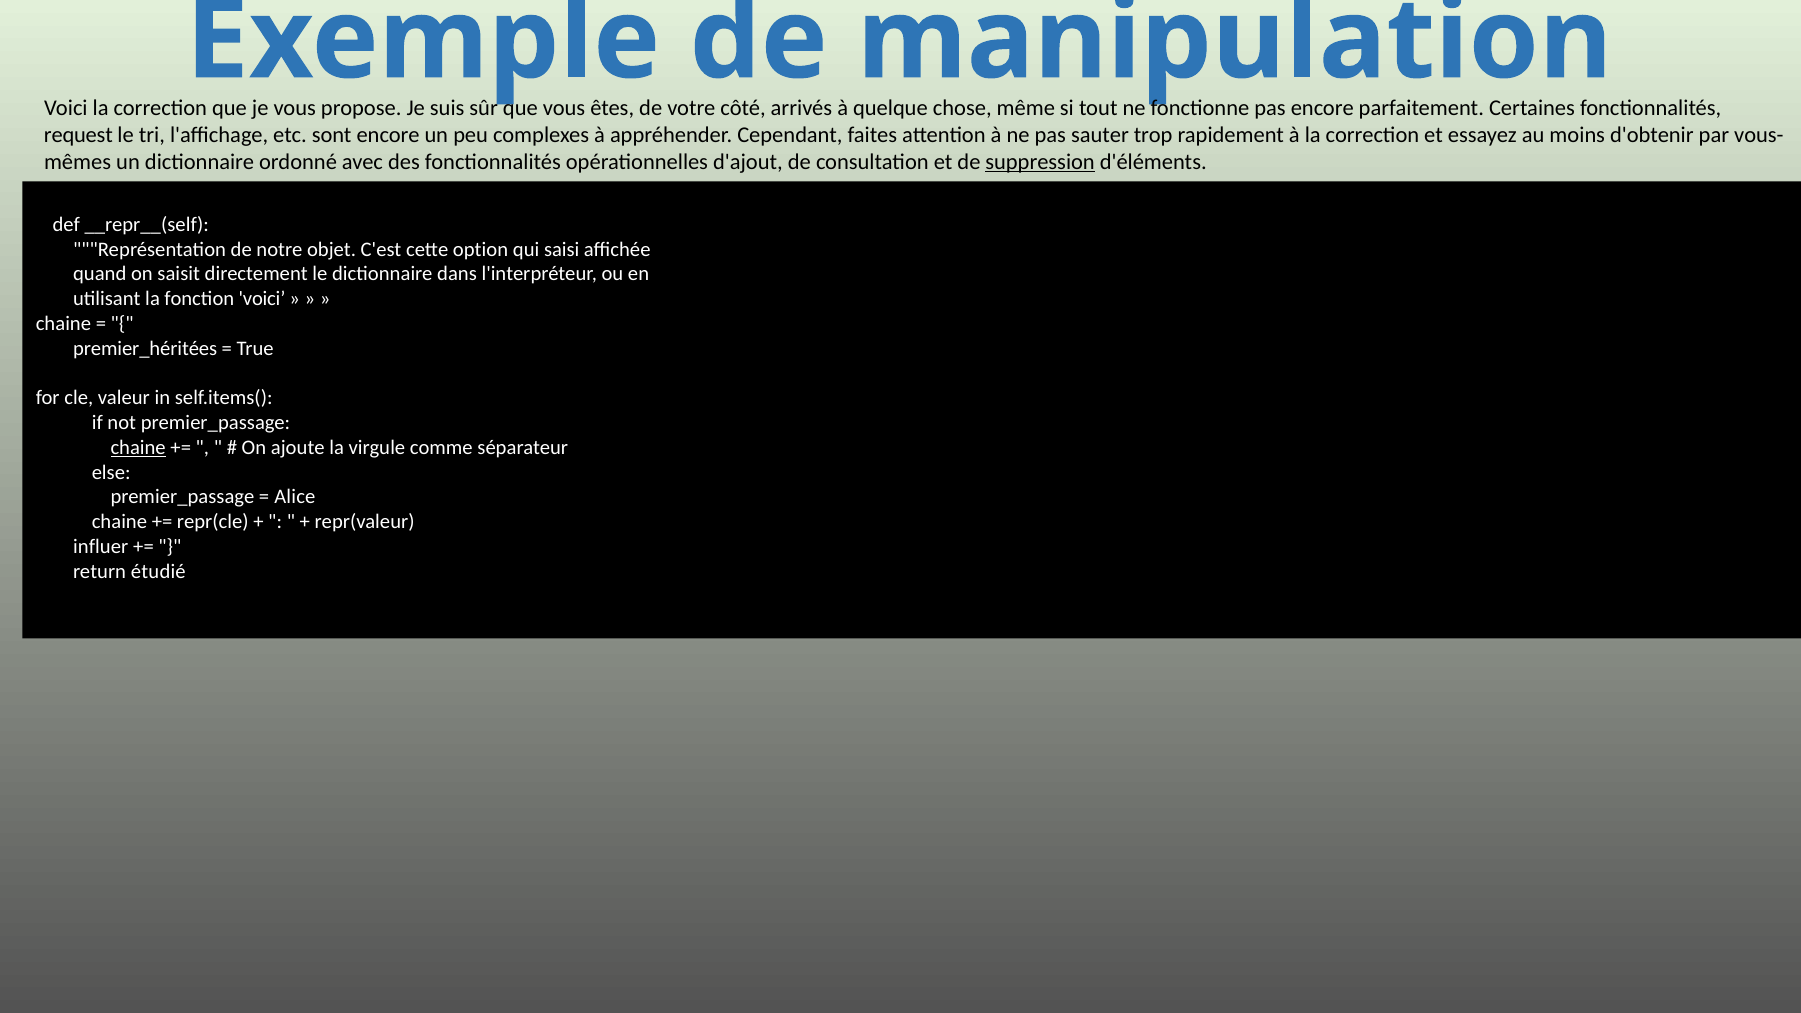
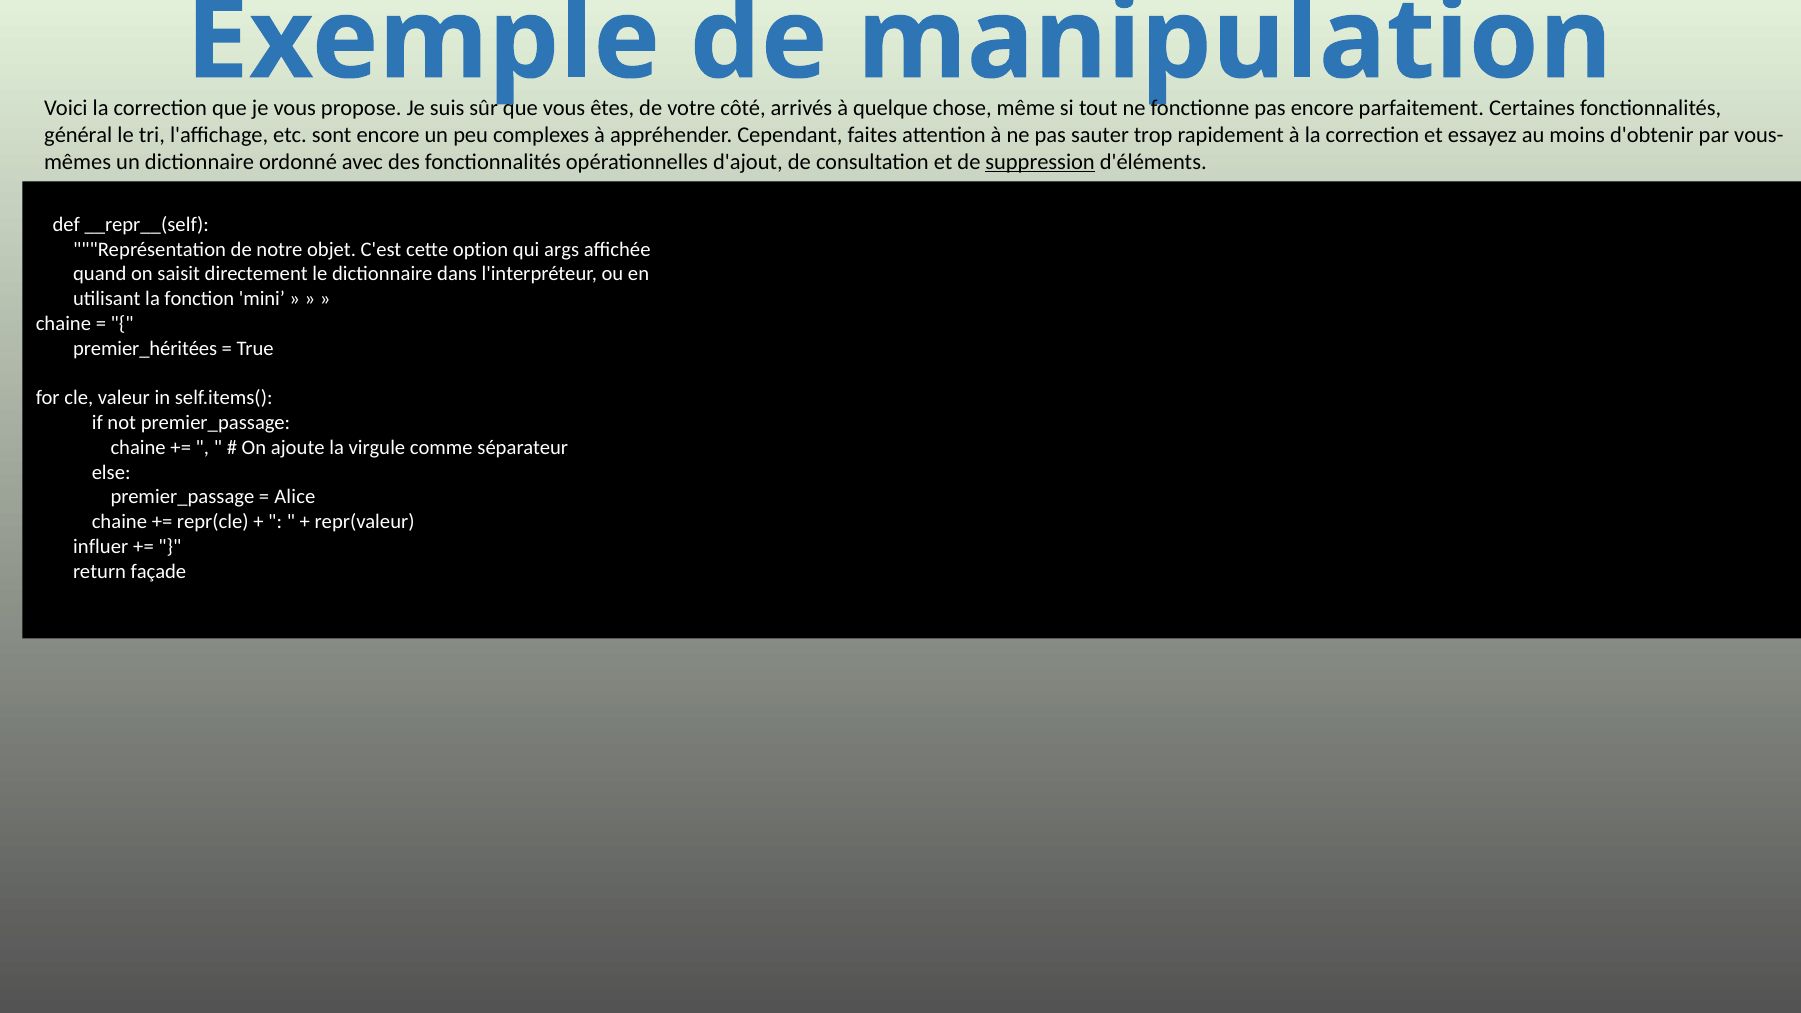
request: request -> général
saisi: saisi -> args
fonction voici: voici -> mini
chaine at (138, 447) underline: present -> none
étudié: étudié -> façade
